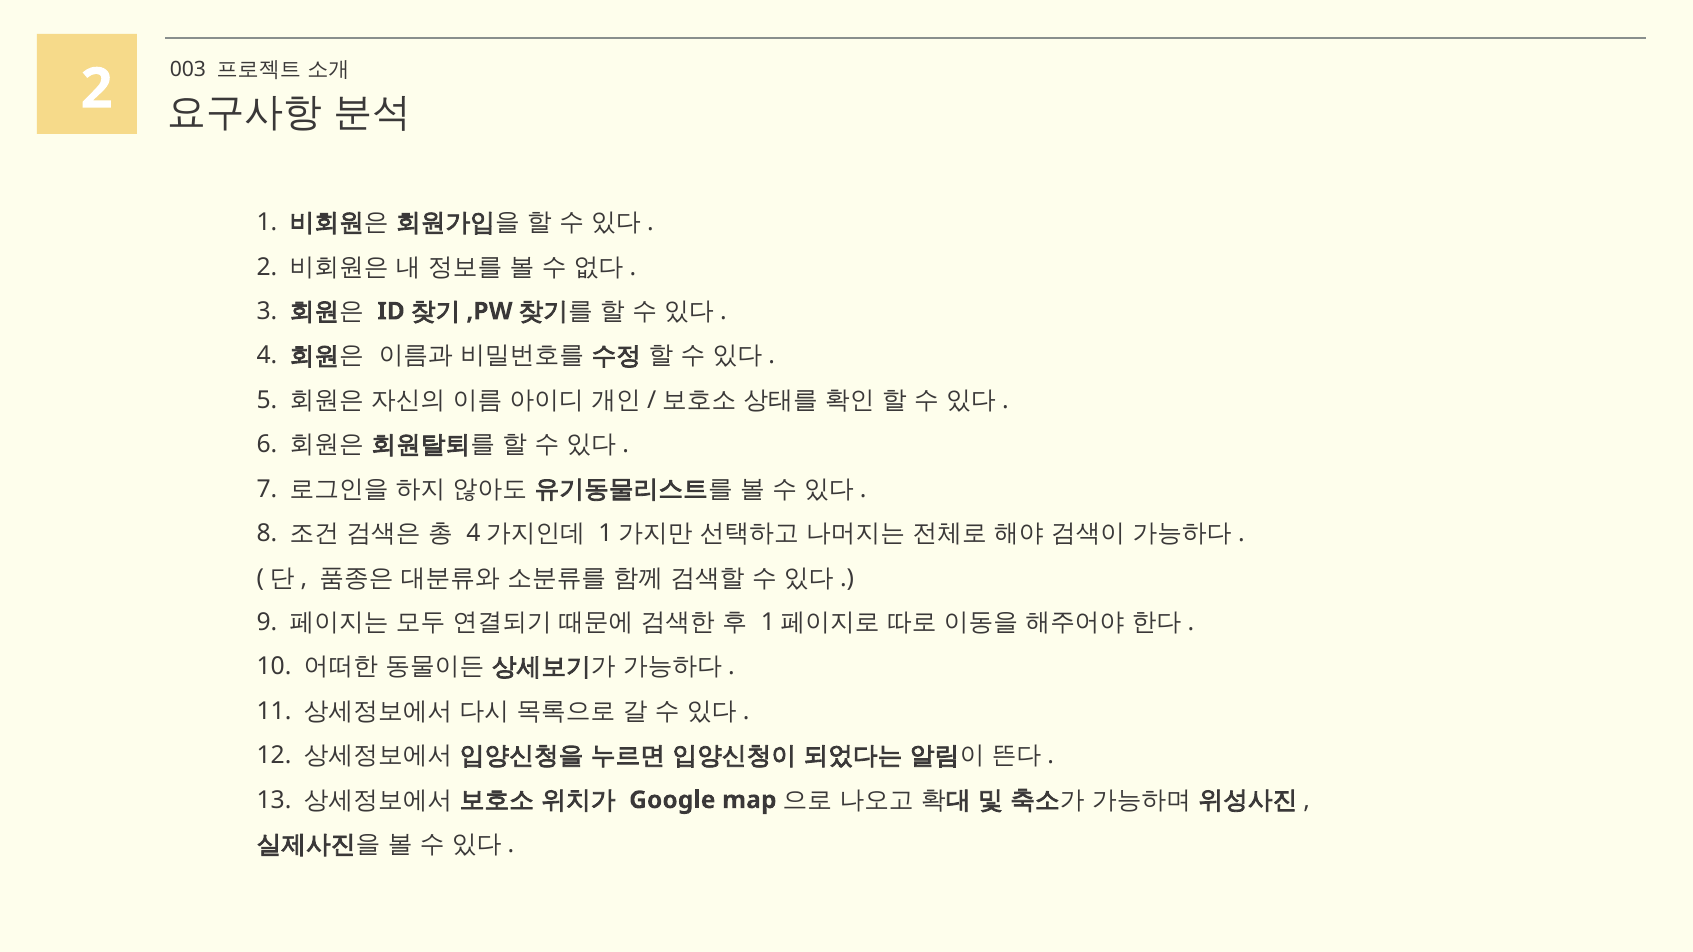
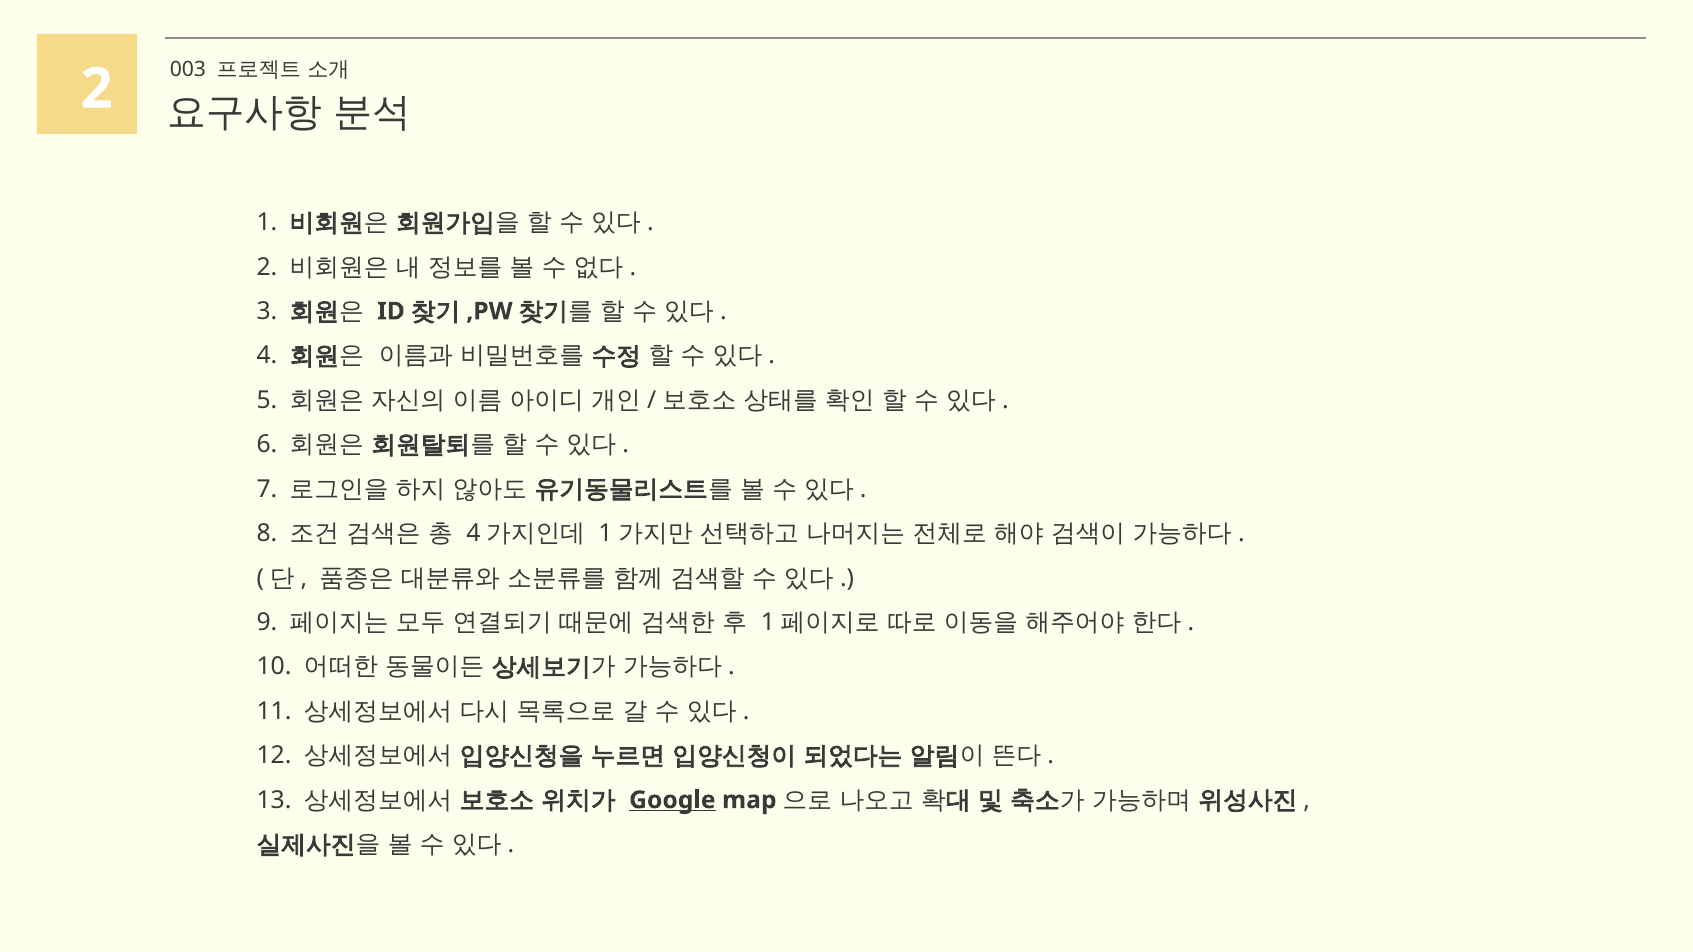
Google underline: none -> present
